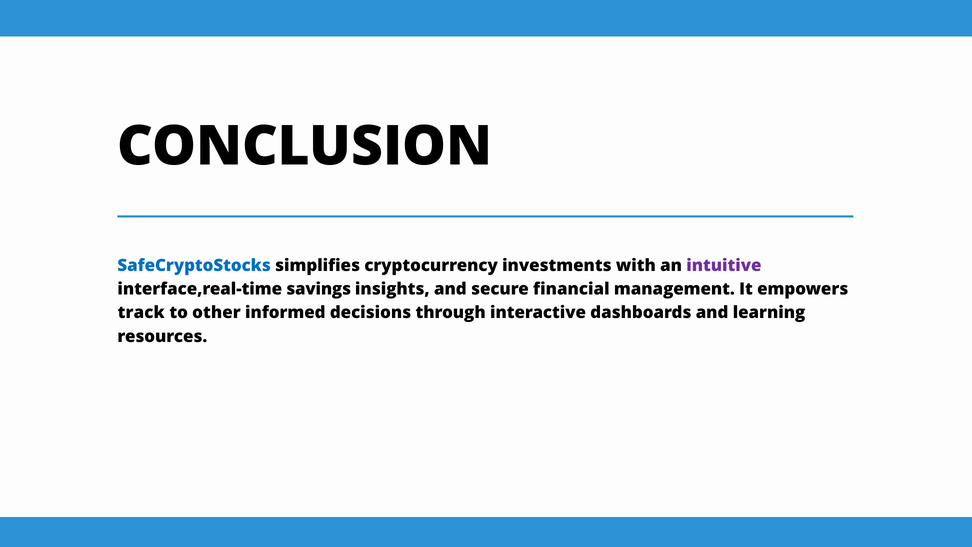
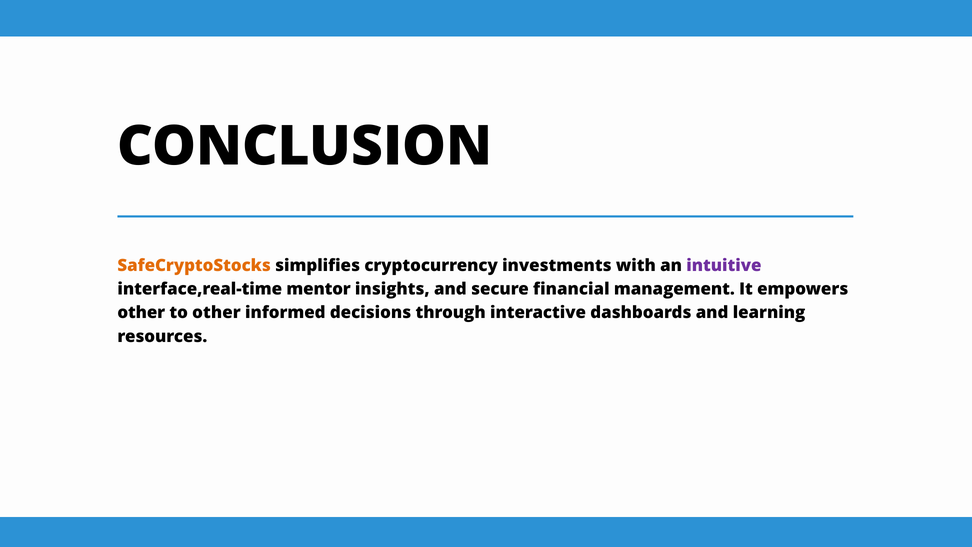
SafeCryptoStocks colour: blue -> orange
savings: savings -> mentor
track at (141, 313): track -> other
